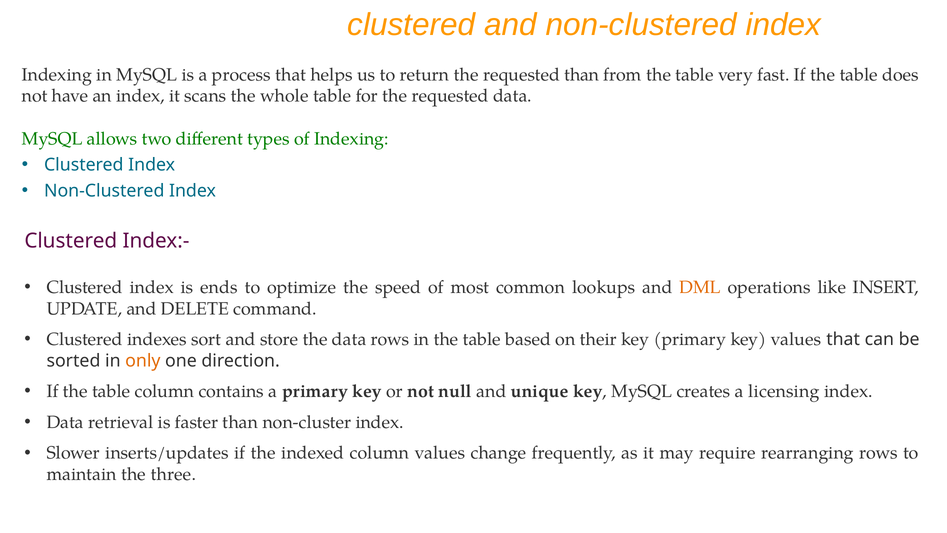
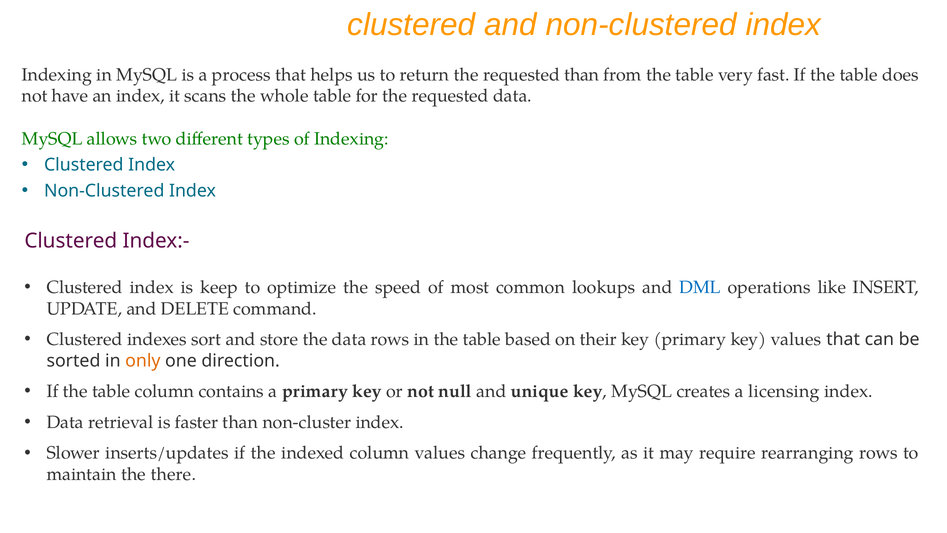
ends: ends -> keep
DML colour: orange -> blue
three: three -> there
